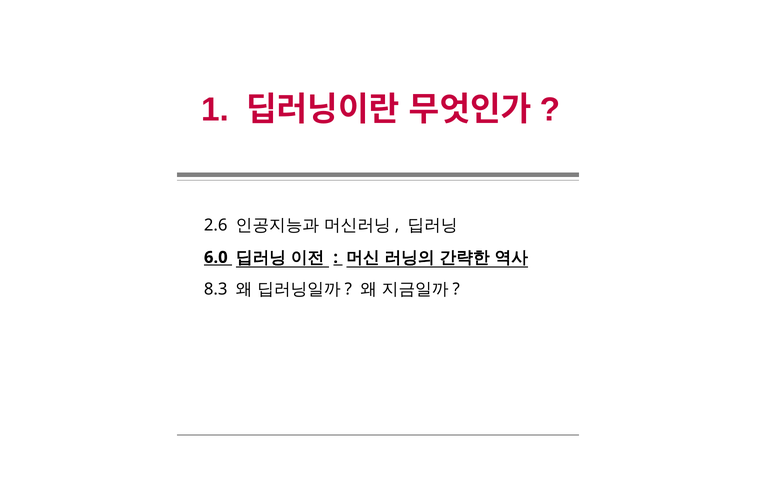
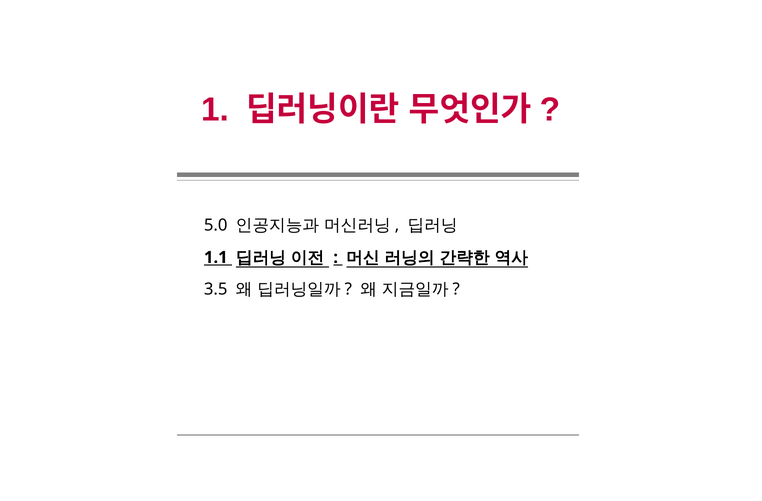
2.6: 2.6 -> 5.0
6.0: 6.0 -> 1.1
8.3: 8.3 -> 3.5
